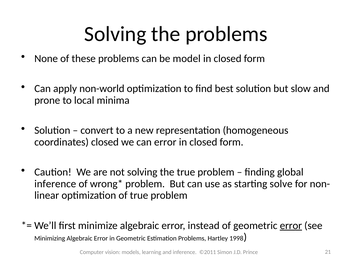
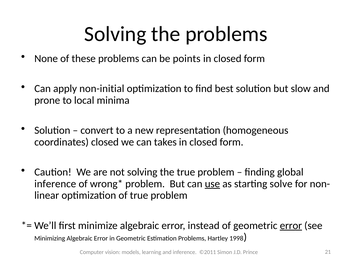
model: model -> points
non-world: non-world -> non-initial
can error: error -> takes
use underline: none -> present
